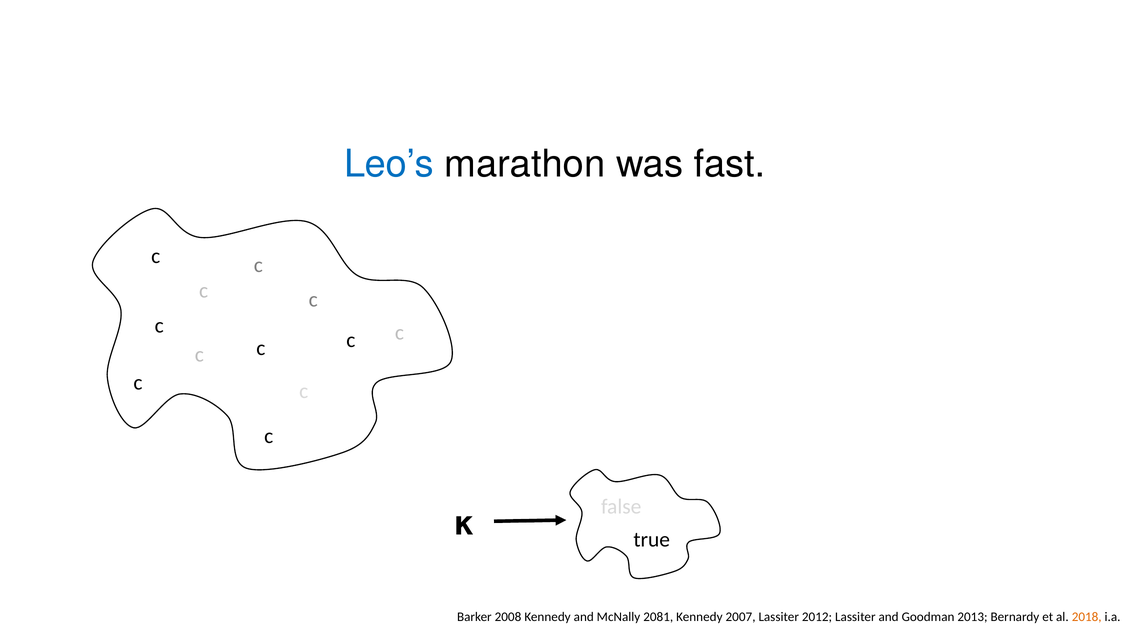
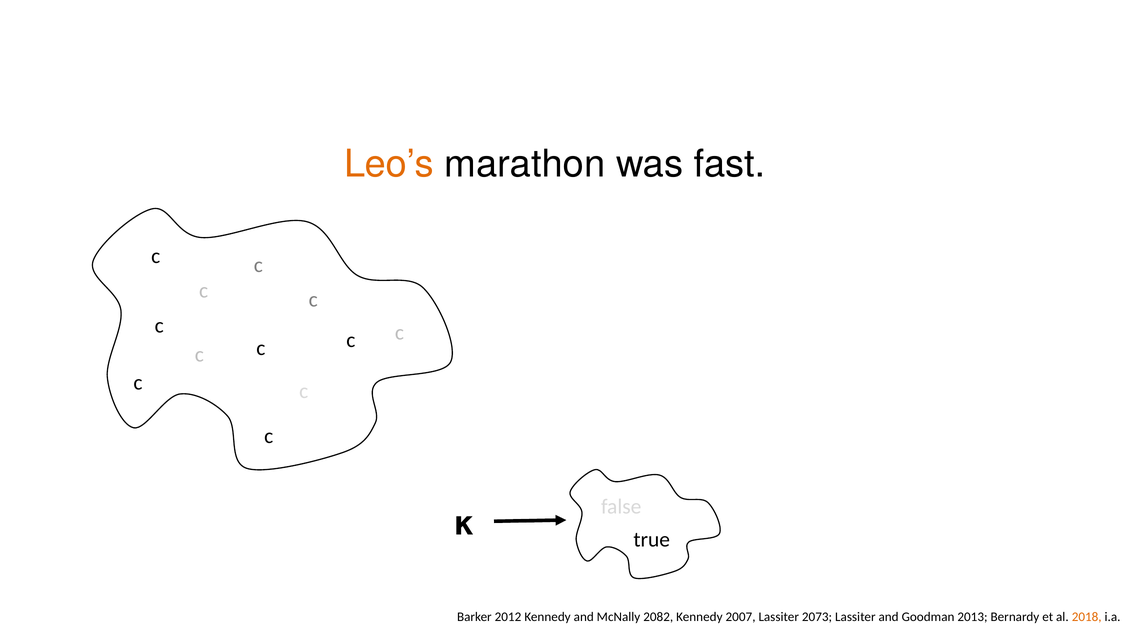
Leo’s colour: blue -> orange
2008: 2008 -> 2012
2081: 2081 -> 2082
2012: 2012 -> 2073
